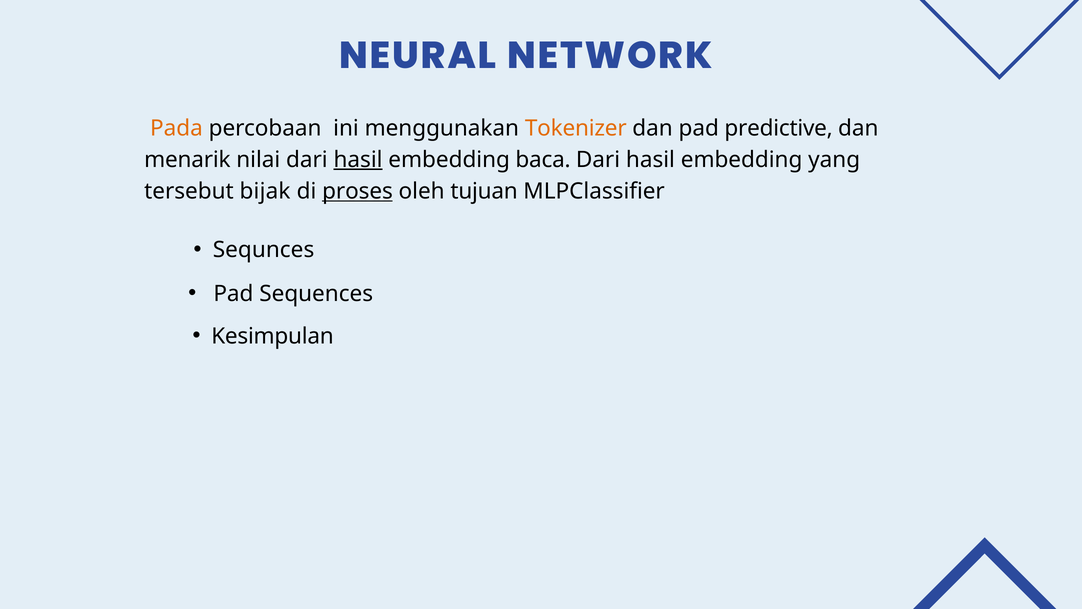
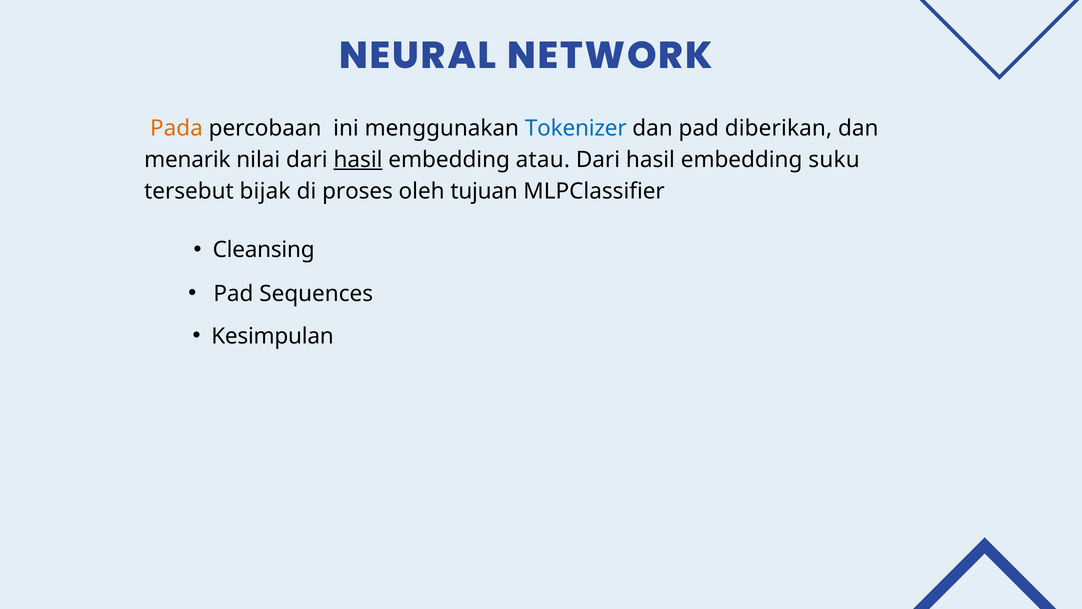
Tokenizer colour: orange -> blue
predictive: predictive -> diberikan
baca: baca -> atau
yang: yang -> suku
proses underline: present -> none
Sequnces: Sequnces -> Cleansing
